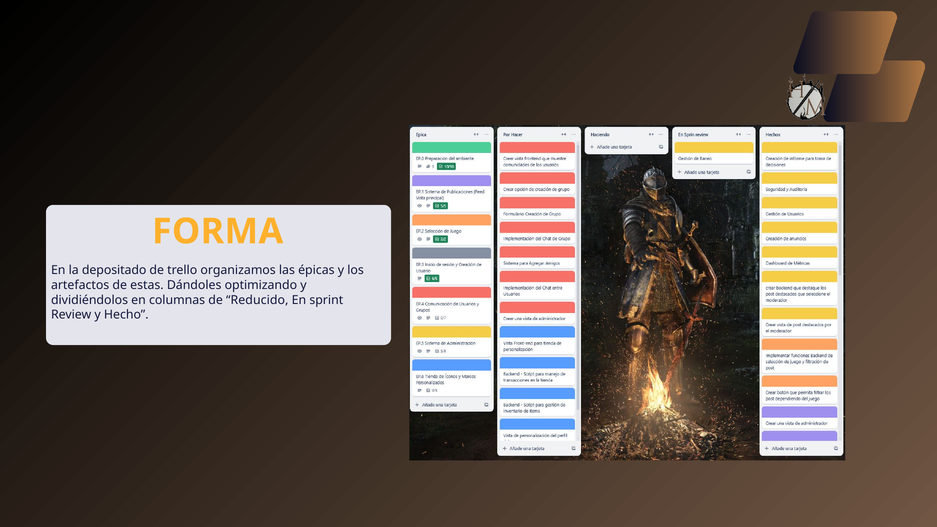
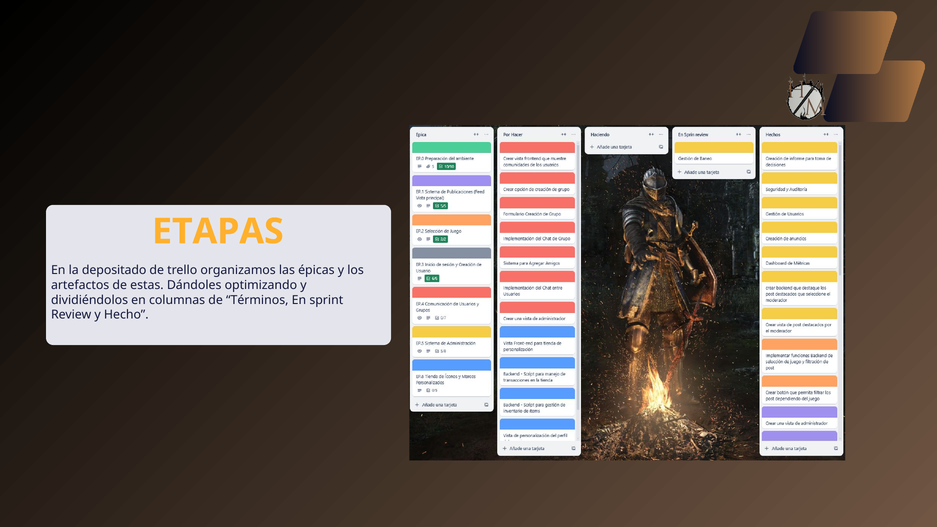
FORMA: FORMA -> ETAPAS
Reducido: Reducido -> Términos
